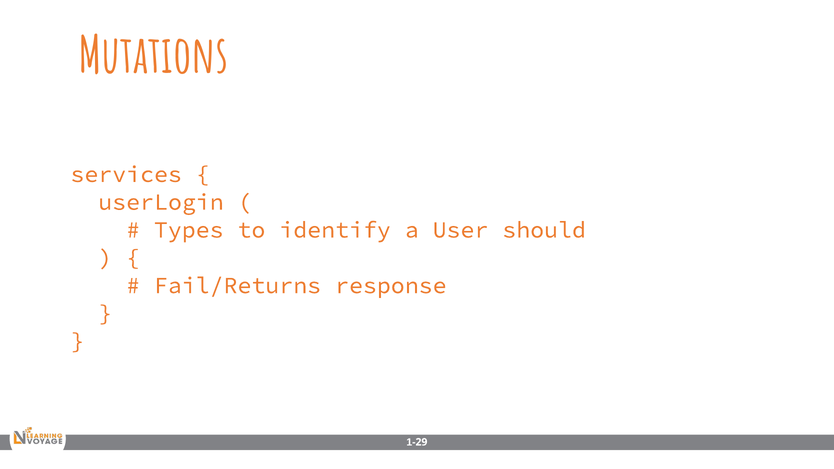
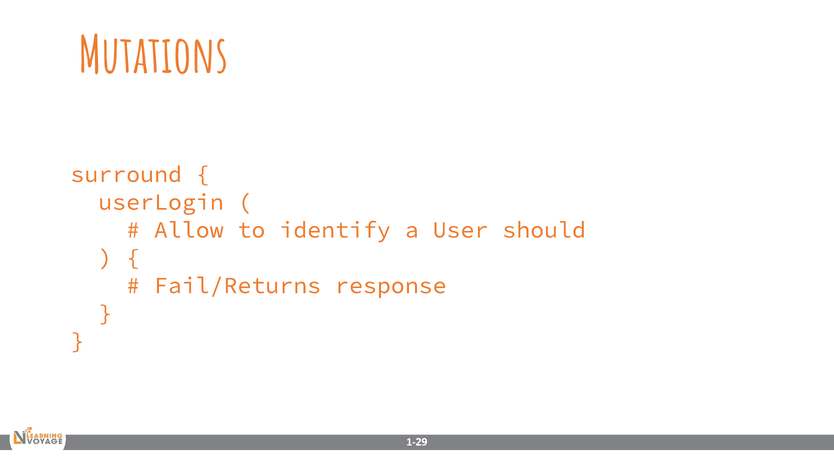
services: services -> surround
Types: Types -> Allow
